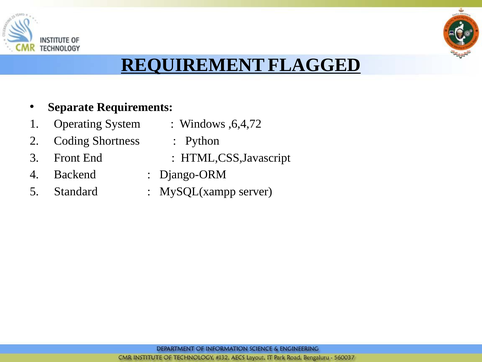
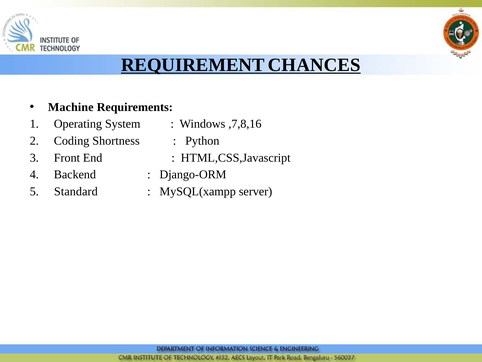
FLAGGED: FLAGGED -> CHANCES
Separate: Separate -> Machine
,6,4,72: ,6,4,72 -> ,7,8,16
